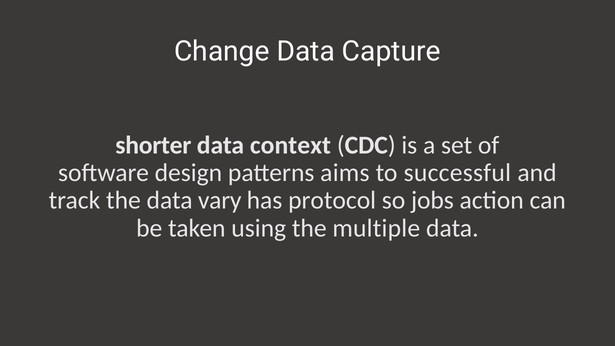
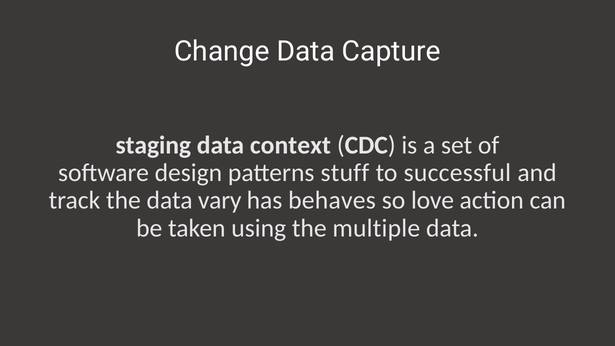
shorter: shorter -> staging
aims: aims -> stuff
protocol: protocol -> behaves
jobs: jobs -> love
